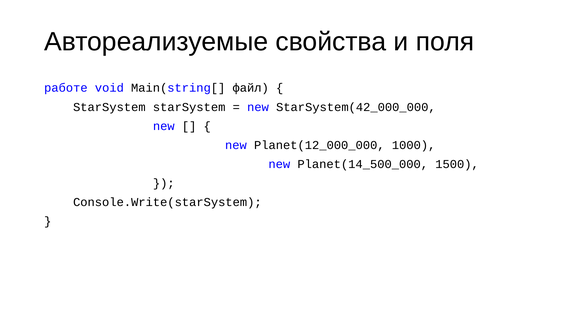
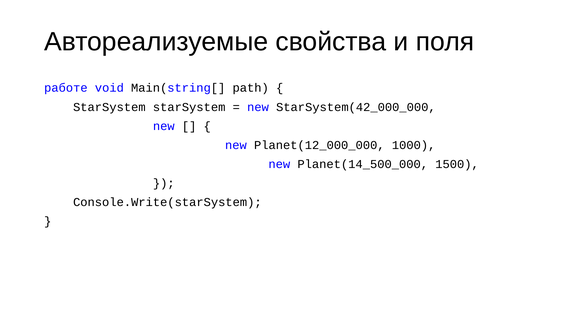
файл: файл -> path
